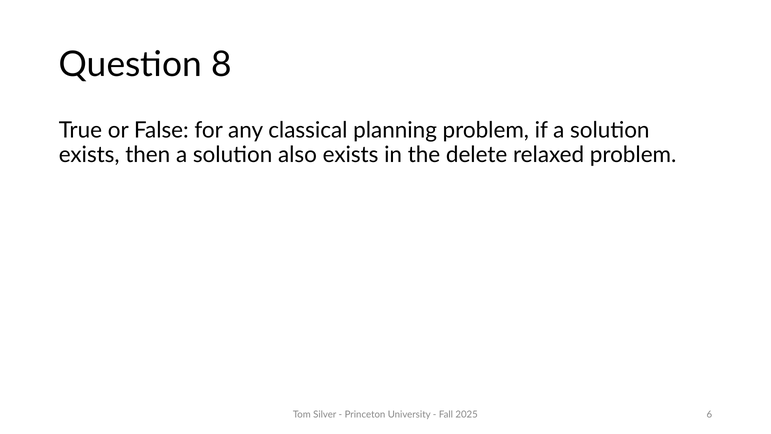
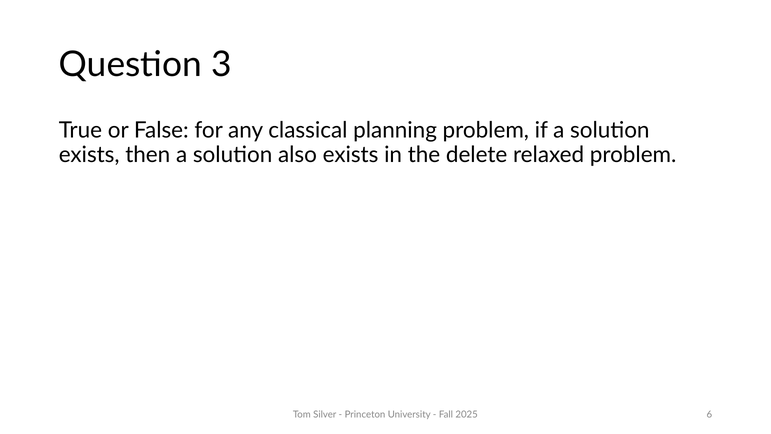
8: 8 -> 3
